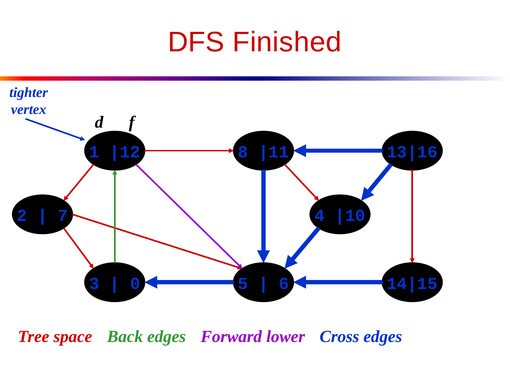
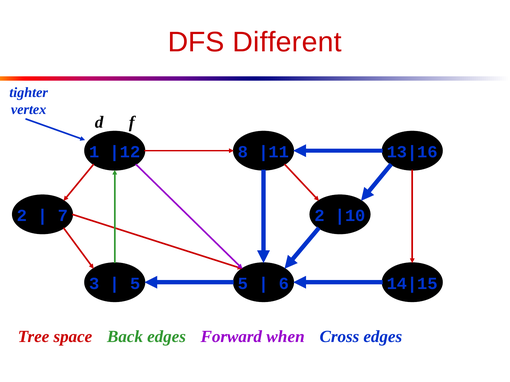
Finished: Finished -> Different
7 4: 4 -> 2
0 at (135, 284): 0 -> 5
lower: lower -> when
